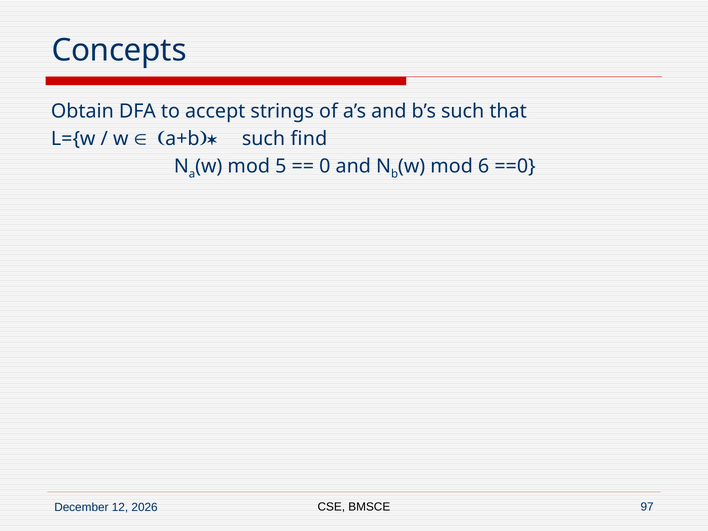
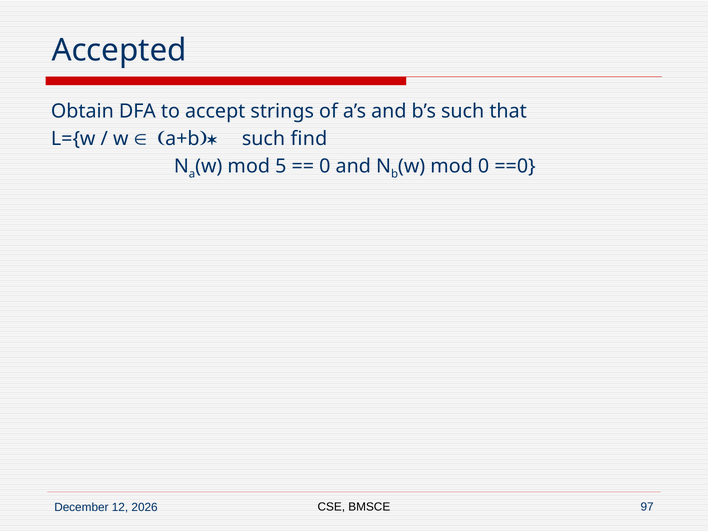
Concepts: Concepts -> Accepted
mod 6: 6 -> 0
